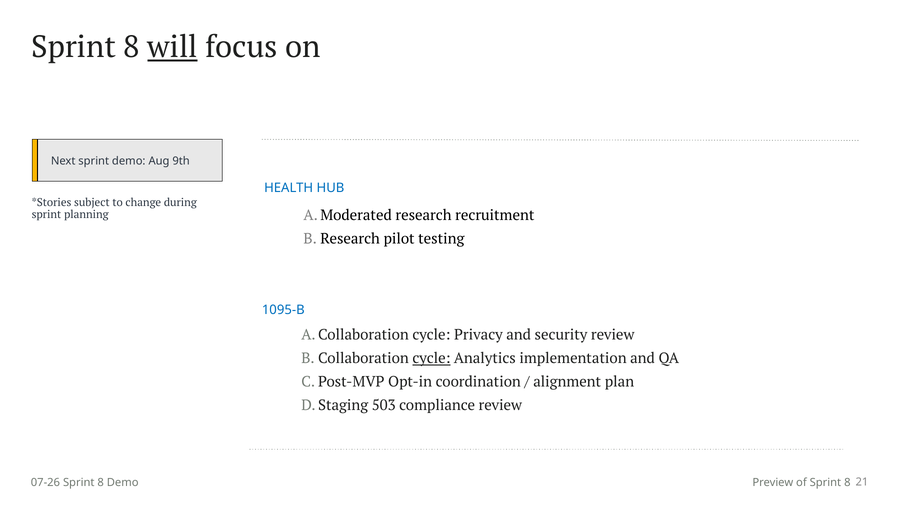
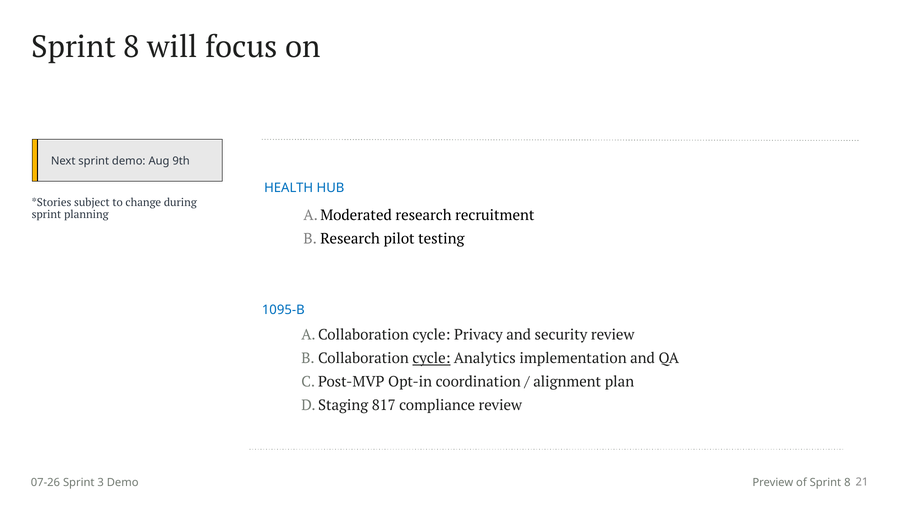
will underline: present -> none
503: 503 -> 817
07-26 Sprint 8: 8 -> 3
